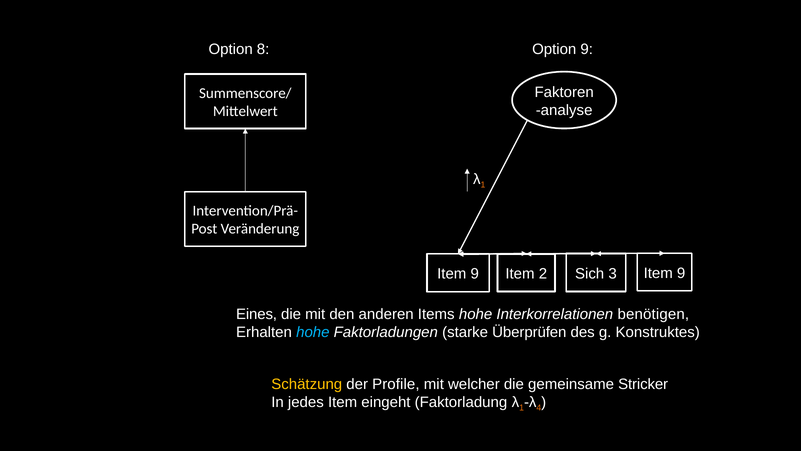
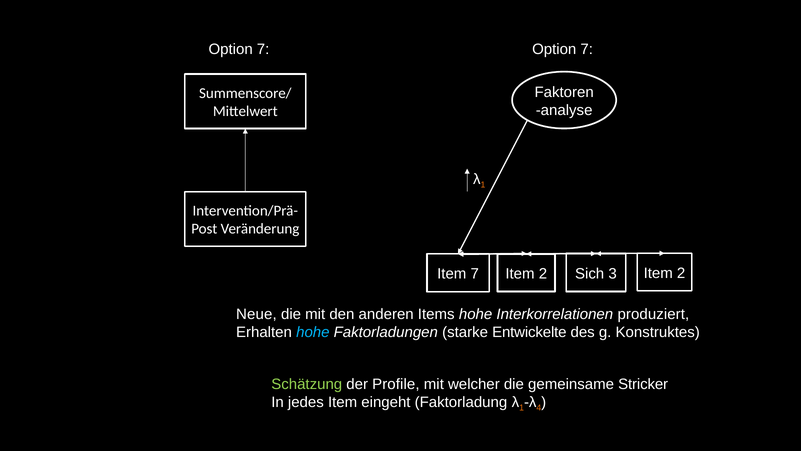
8 at (263, 49): 8 -> 7
9 at (587, 49): 9 -> 7
3 Item 9: 9 -> 2
9 at (475, 274): 9 -> 7
Eines: Eines -> Neue
benötigen: benötigen -> produziert
Überprüfen: Überprüfen -> Entwickelte
Schätzung colour: yellow -> light green
